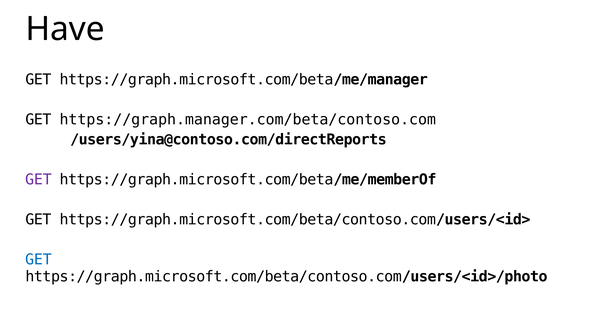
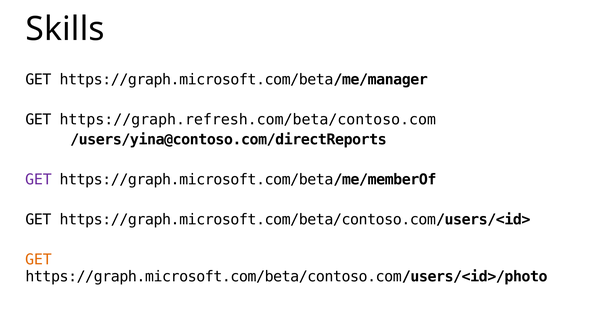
Have: Have -> Skills
https://graph.manager.com/beta/contoso.com: https://graph.manager.com/beta/contoso.com -> https://graph.refresh.com/beta/contoso.com
GET at (38, 260) colour: blue -> orange
